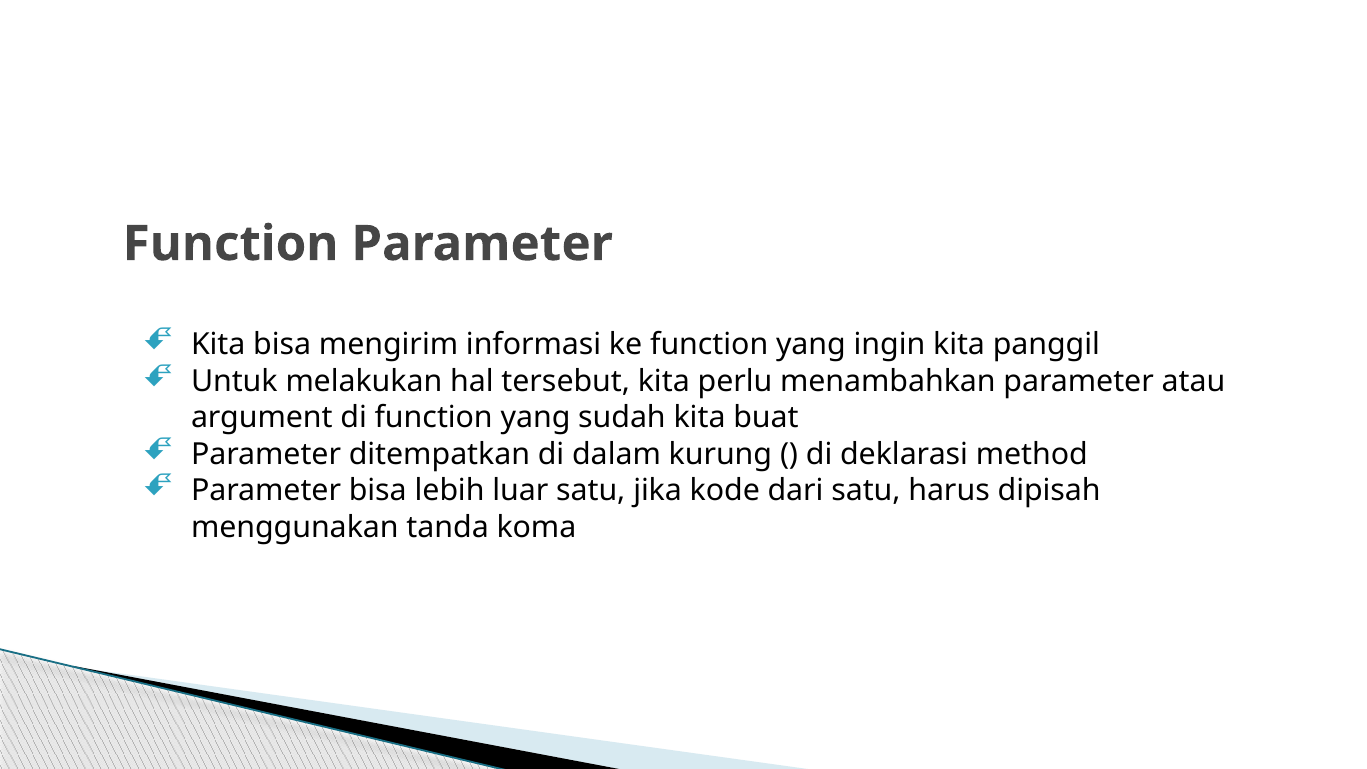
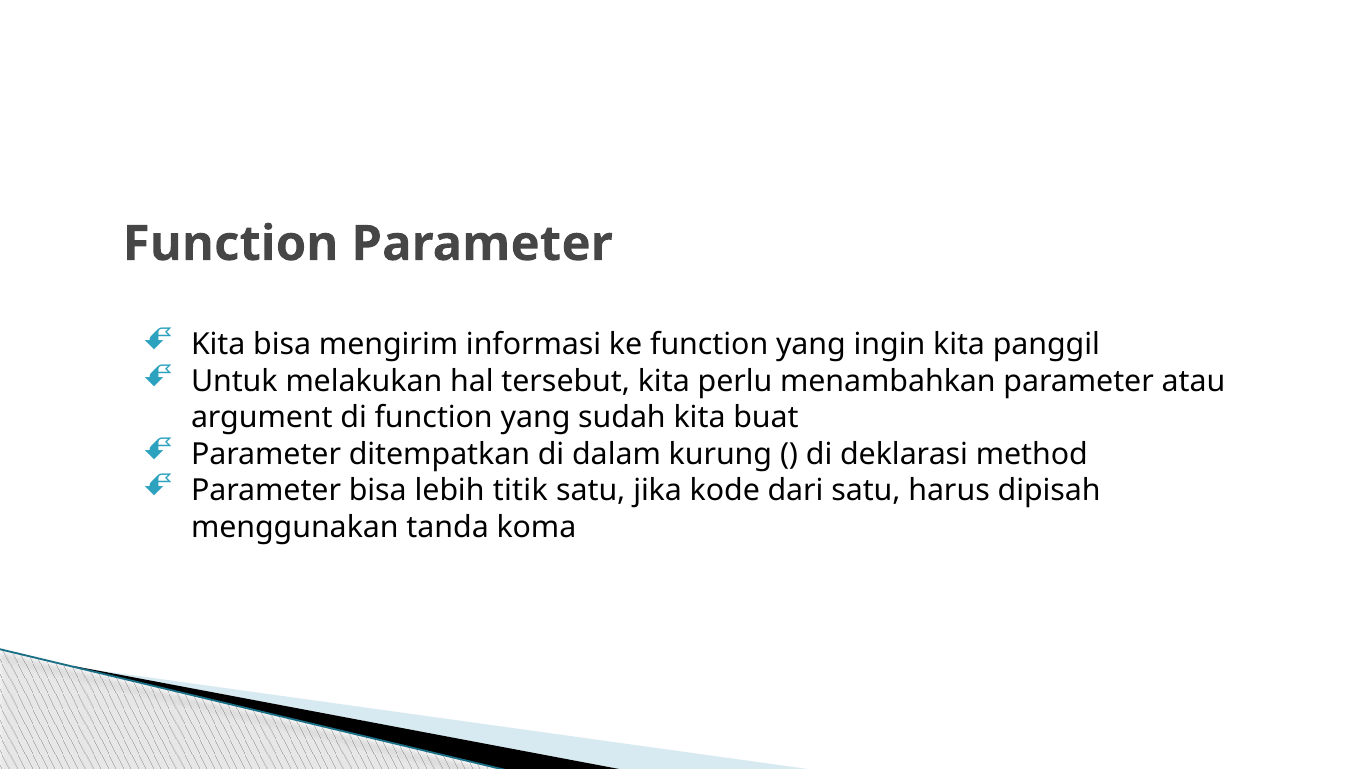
luar: luar -> titik
